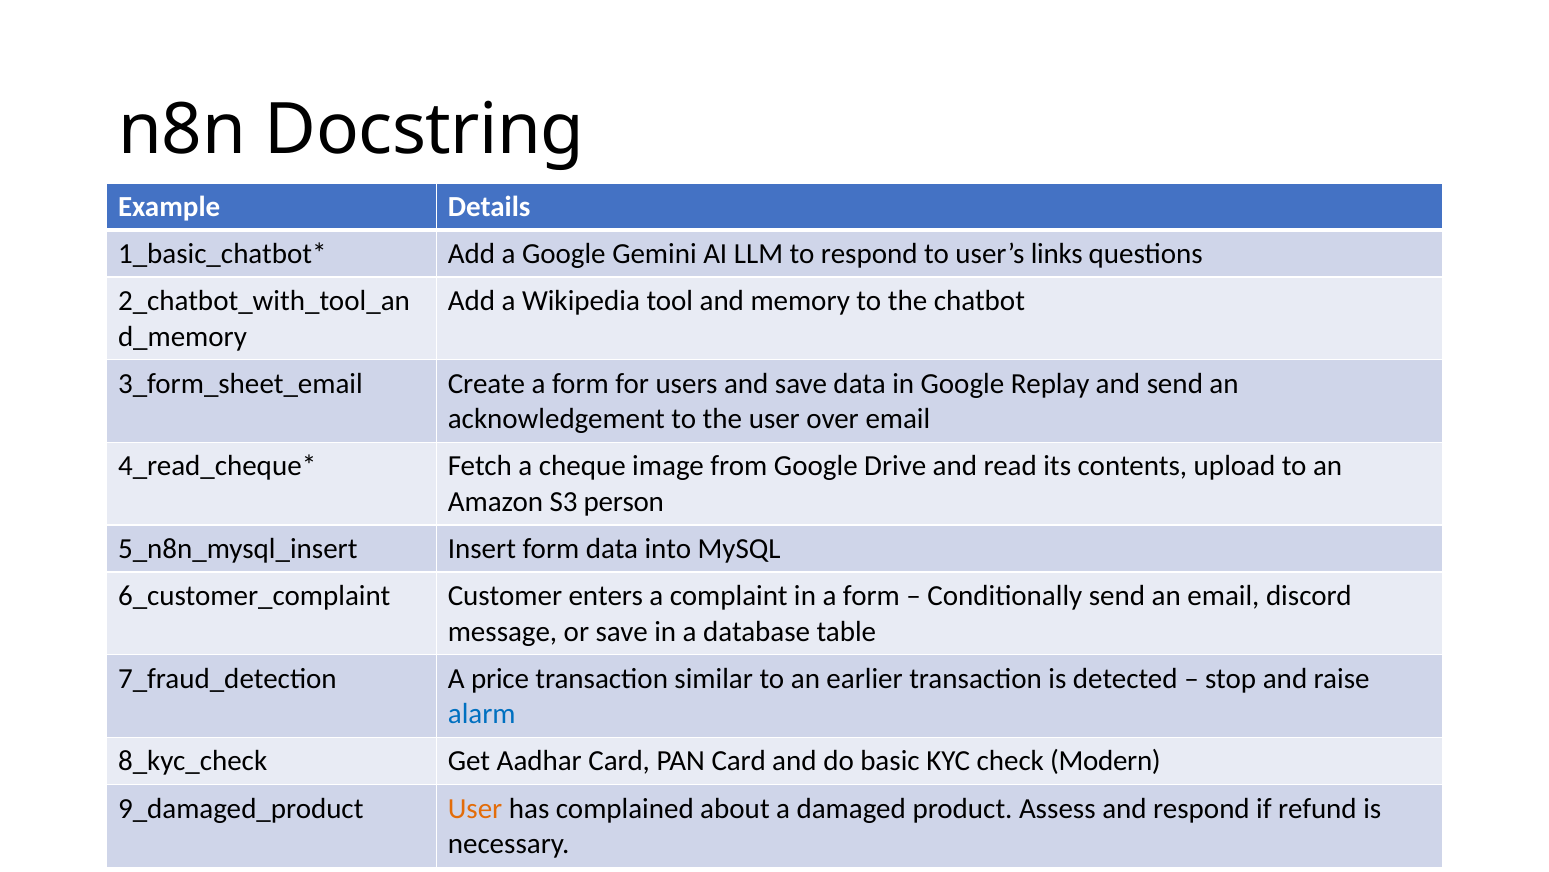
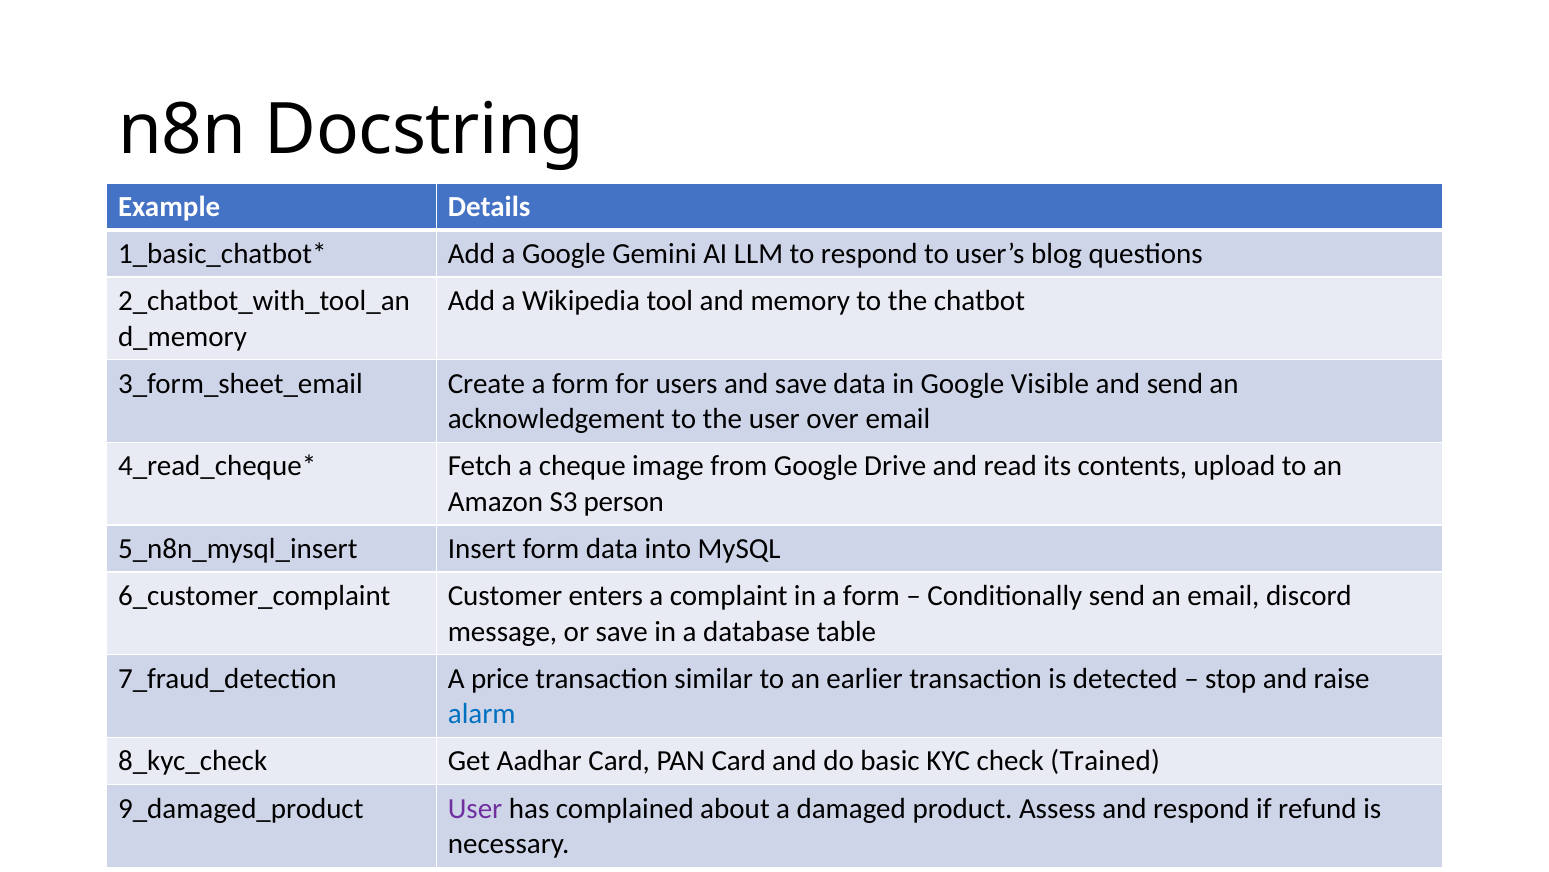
links: links -> blog
Replay: Replay -> Visible
Modern: Modern -> Trained
User at (475, 808) colour: orange -> purple
